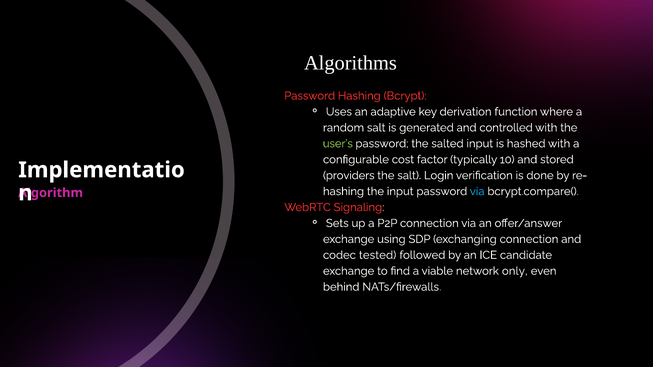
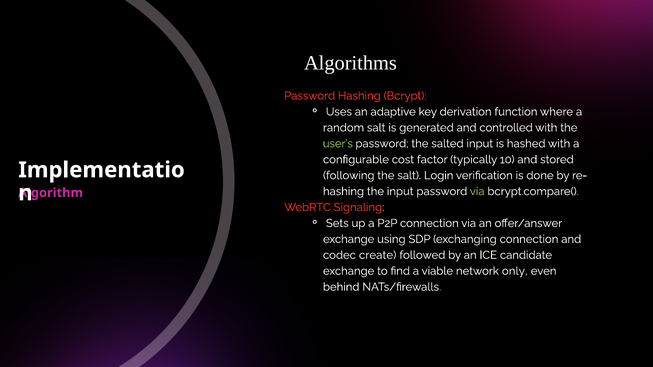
providers: providers -> following
via at (477, 192) colour: light blue -> light green
tested: tested -> create
